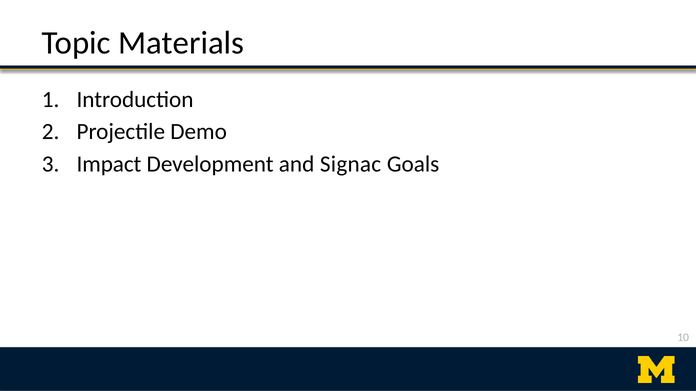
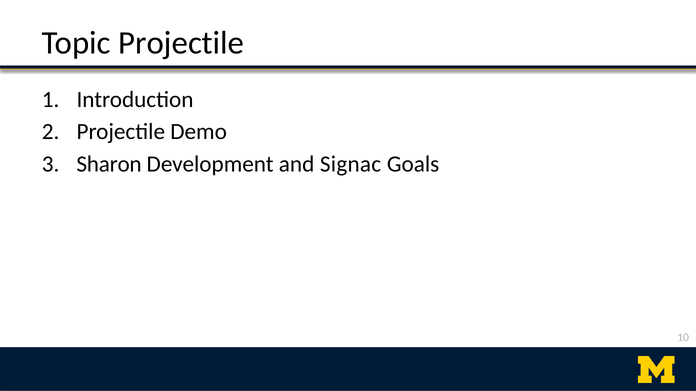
Topic Materials: Materials -> Projectile
Impact: Impact -> Sharon
